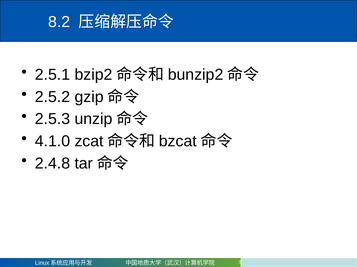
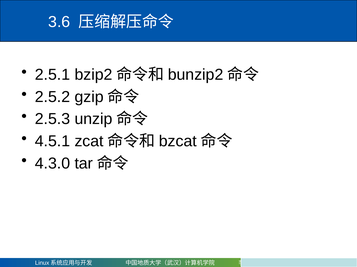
8.2: 8.2 -> 3.6
4.1.0: 4.1.0 -> 4.5.1
2.4.8: 2.4.8 -> 4.3.0
